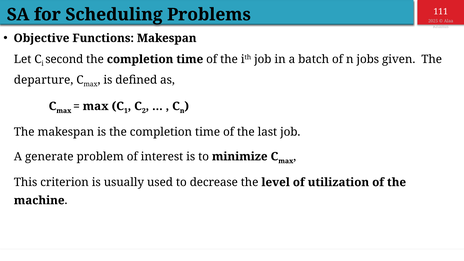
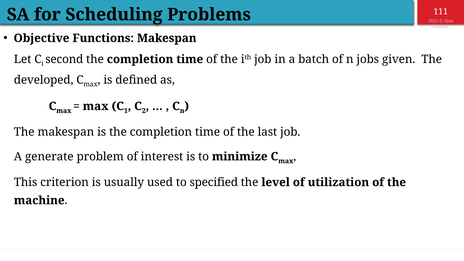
departure: departure -> developed
decrease: decrease -> specified
